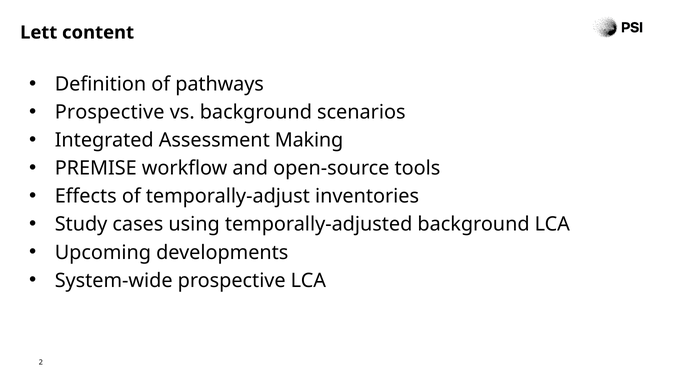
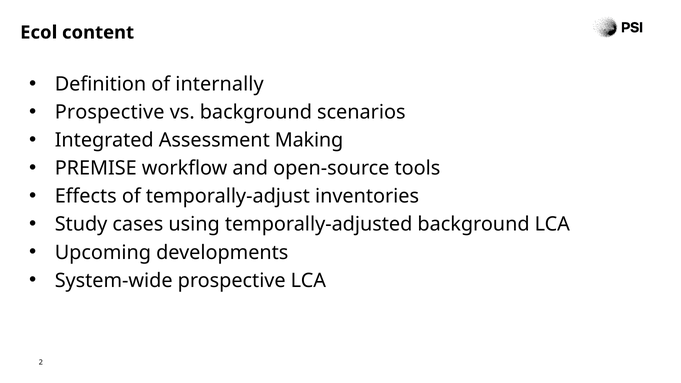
Lett: Lett -> Ecol
pathways: pathways -> internally
